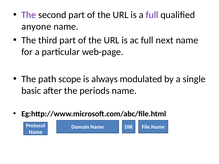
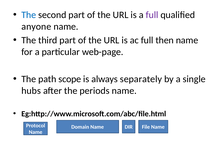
The at (29, 15) colour: purple -> blue
next: next -> then
modulated: modulated -> separately
basic: basic -> hubs
